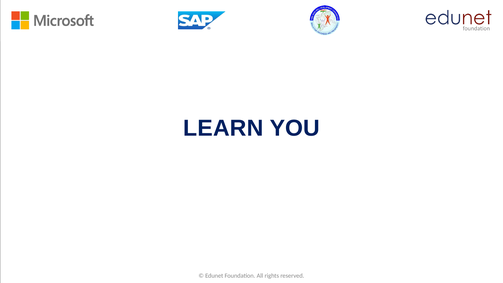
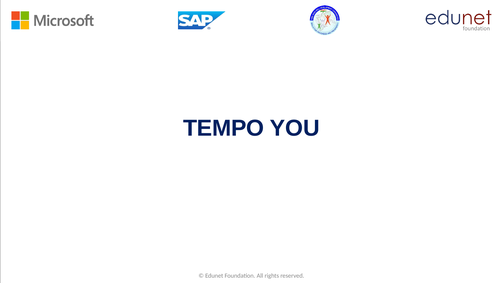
LEARN: LEARN -> TEMPO
